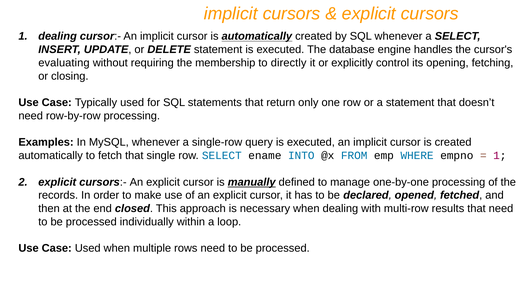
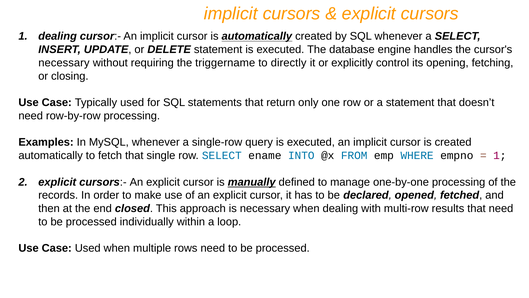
evaluating at (64, 63): evaluating -> necessary
membership: membership -> triggername
